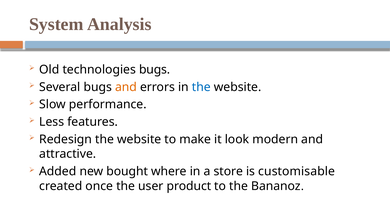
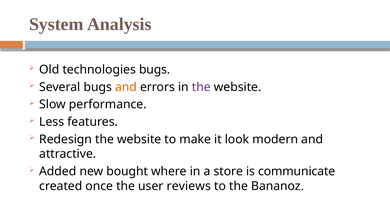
the at (201, 87) colour: blue -> purple
customisable: customisable -> communicate
product: product -> reviews
